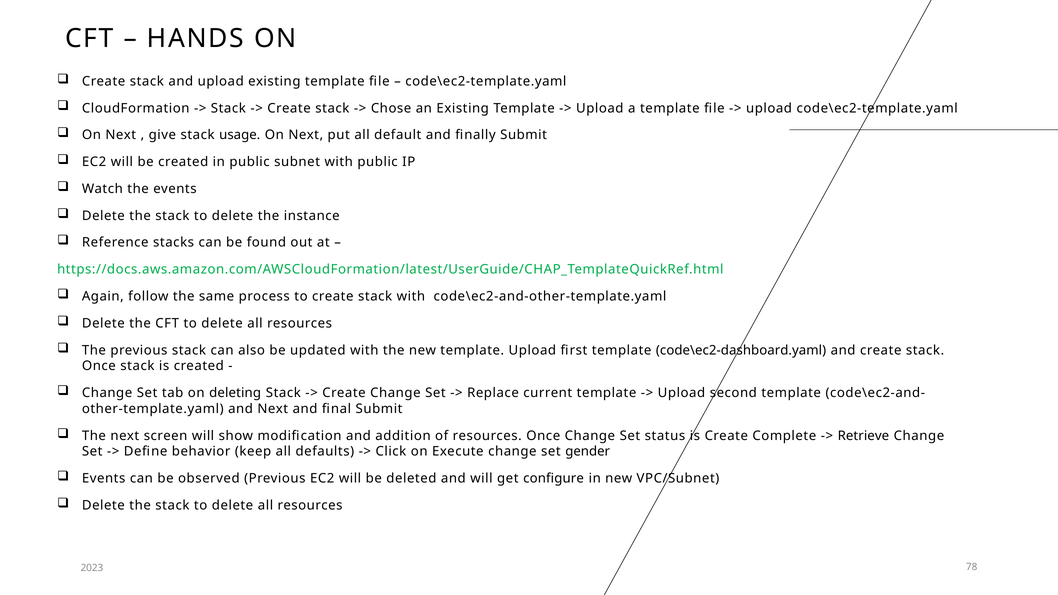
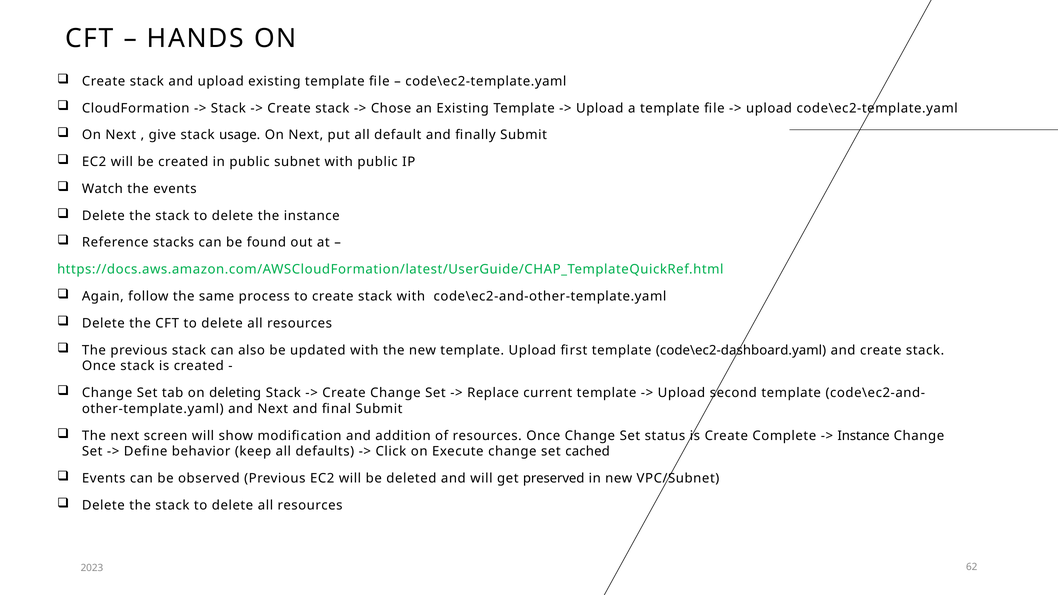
Retrieve at (863, 436): Retrieve -> Instance
gender: gender -> cached
configure: configure -> preserved
78: 78 -> 62
